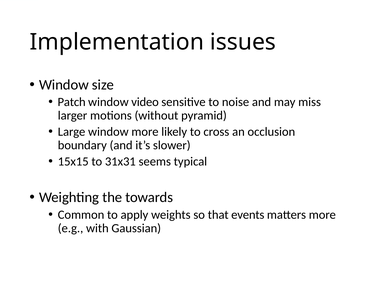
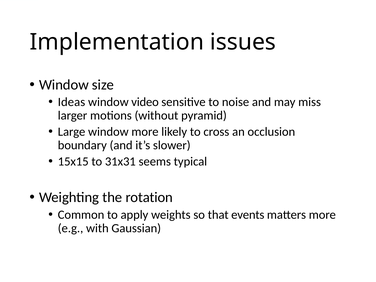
Patch: Patch -> Ideas
towards: towards -> rotation
